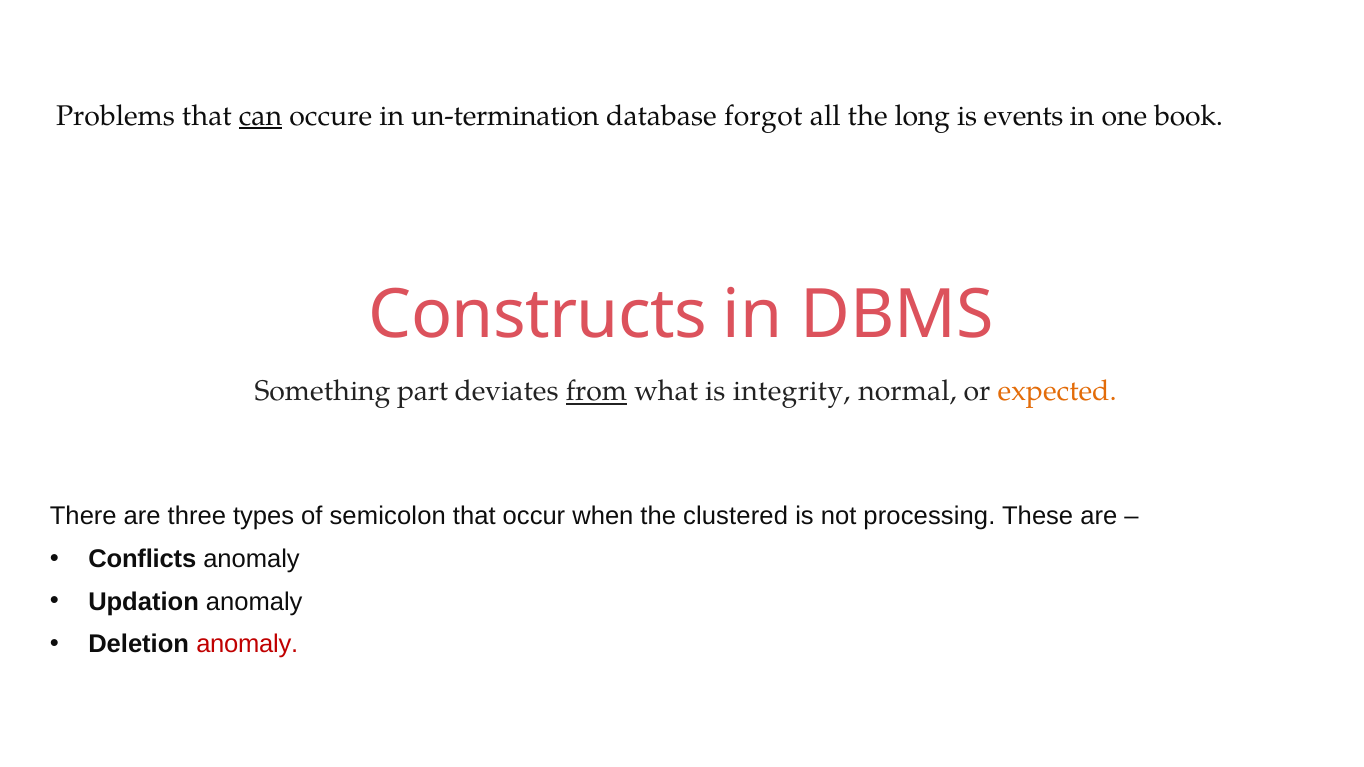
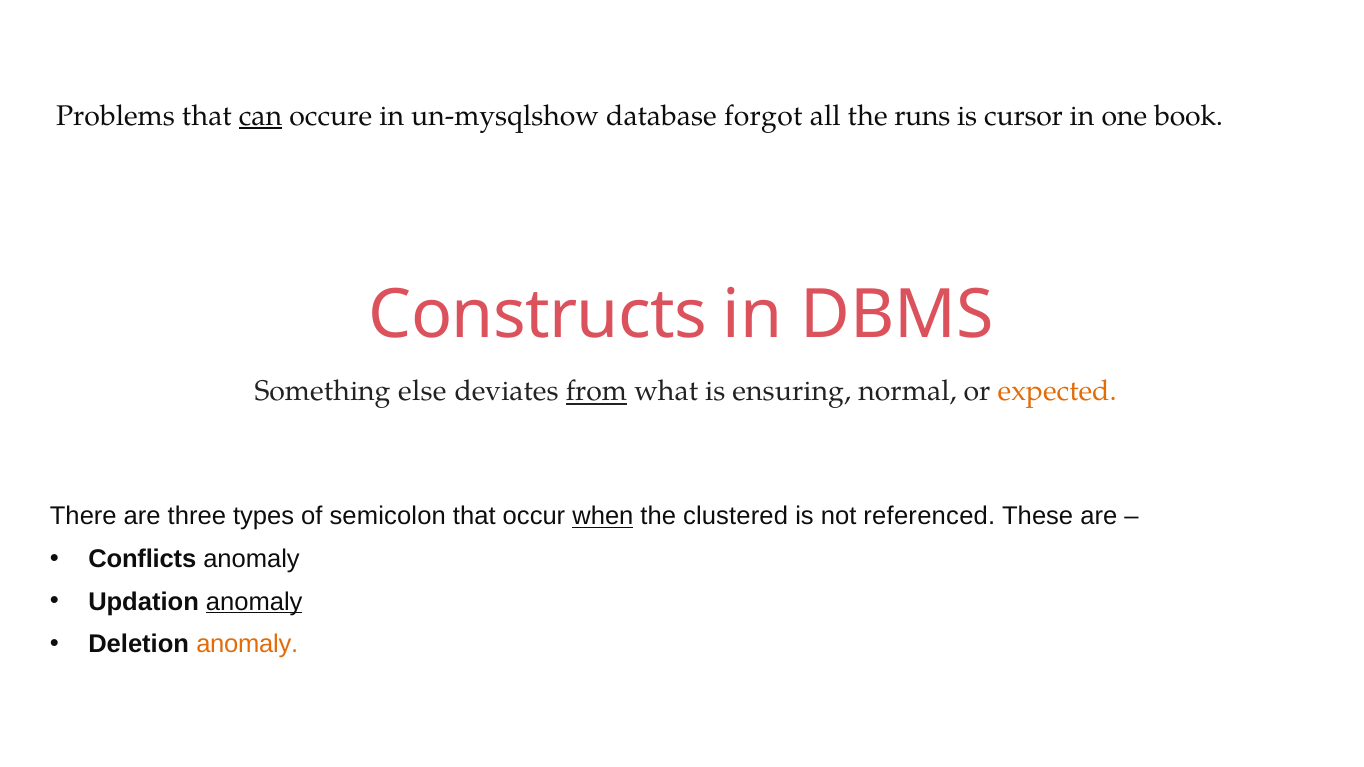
un-termination: un-termination -> un-mysqlshow
long: long -> runs
events: events -> cursor
part: part -> else
integrity: integrity -> ensuring
when underline: none -> present
processing: processing -> referenced
anomaly at (254, 602) underline: none -> present
anomaly at (247, 644) colour: red -> orange
